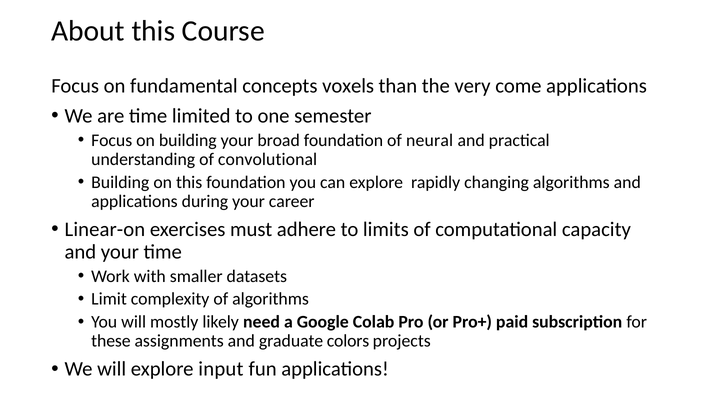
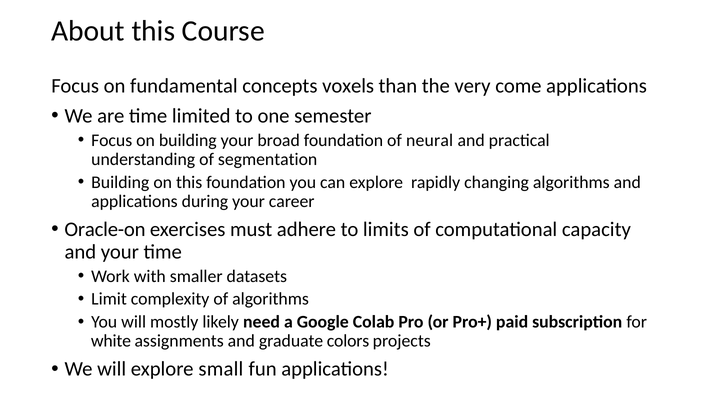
convolutional: convolutional -> segmentation
Linear-on: Linear-on -> Oracle-on
these: these -> white
input: input -> small
